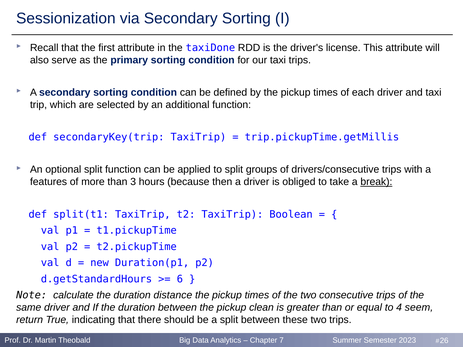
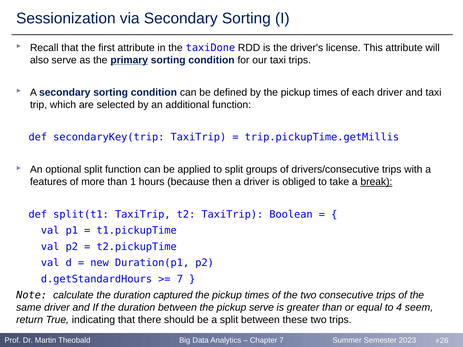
primary underline: none -> present
3: 3 -> 1
6 at (180, 279): 6 -> 7
distance: distance -> captured
pickup clean: clean -> serve
